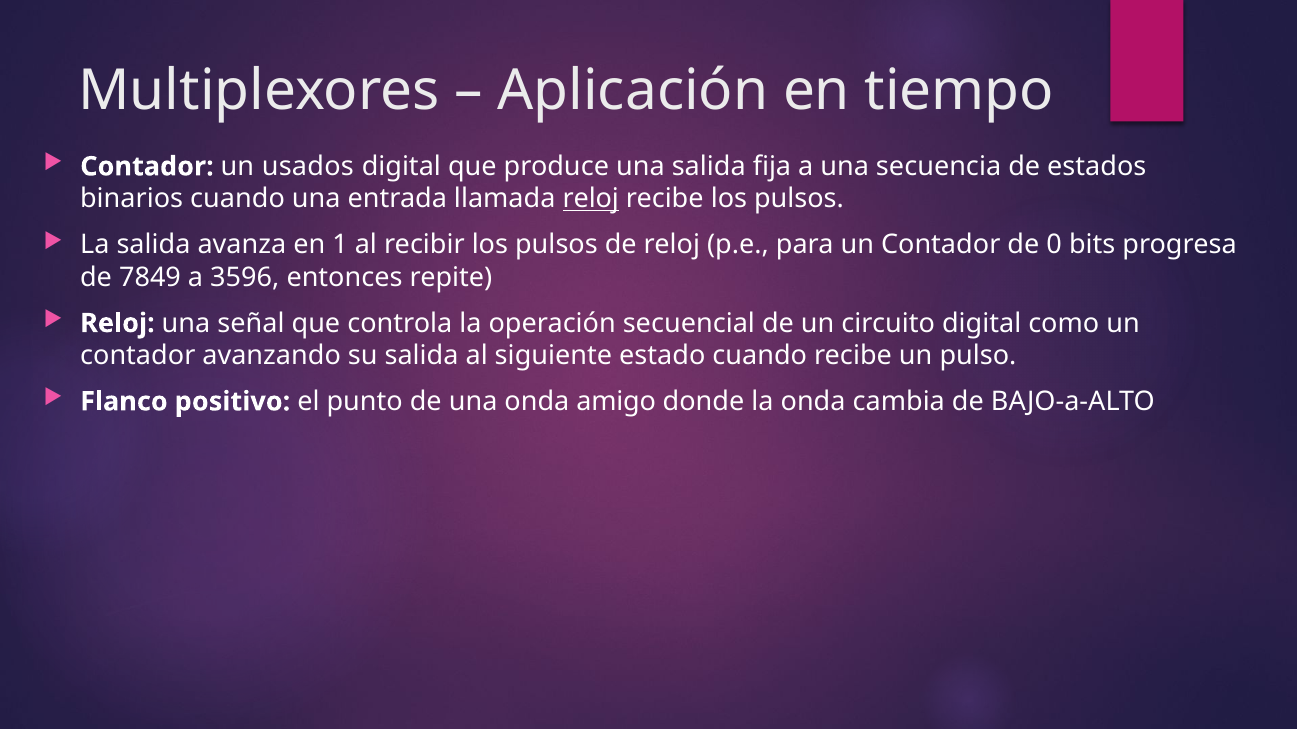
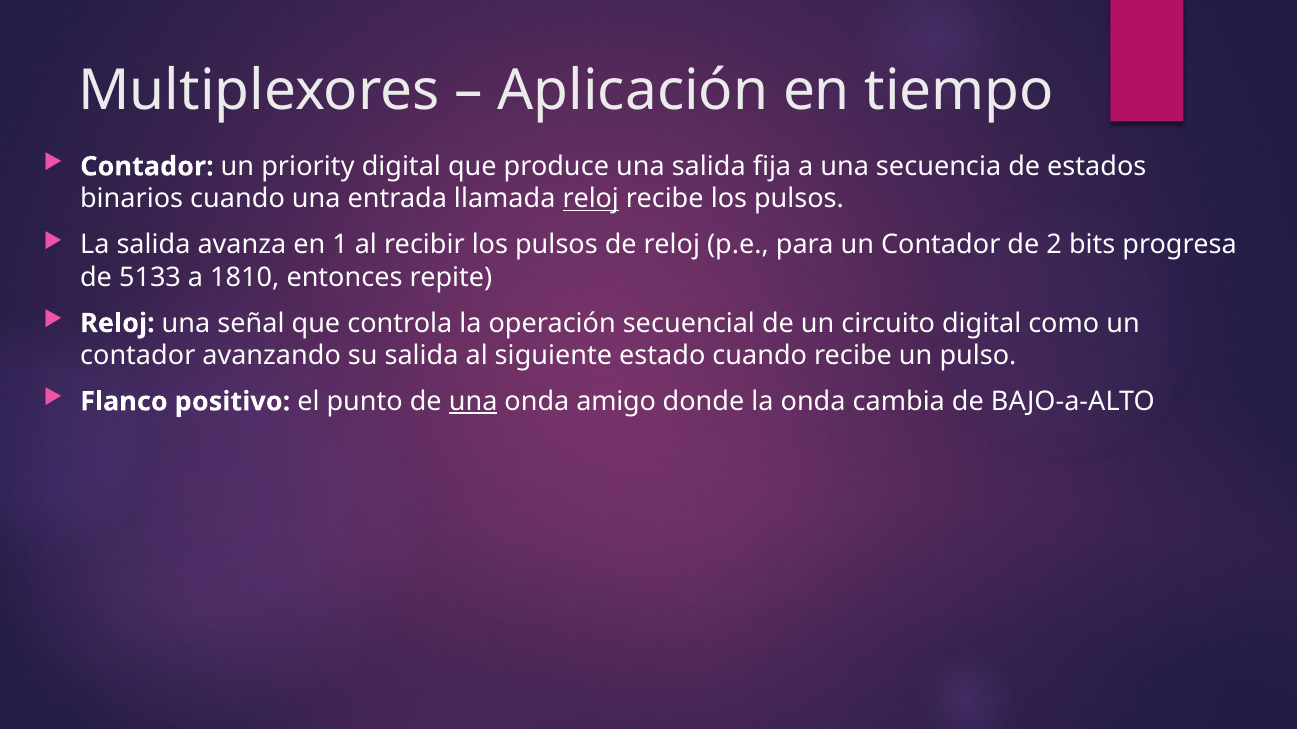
usados: usados -> priority
0: 0 -> 2
7849: 7849 -> 5133
3596: 3596 -> 1810
una at (473, 402) underline: none -> present
